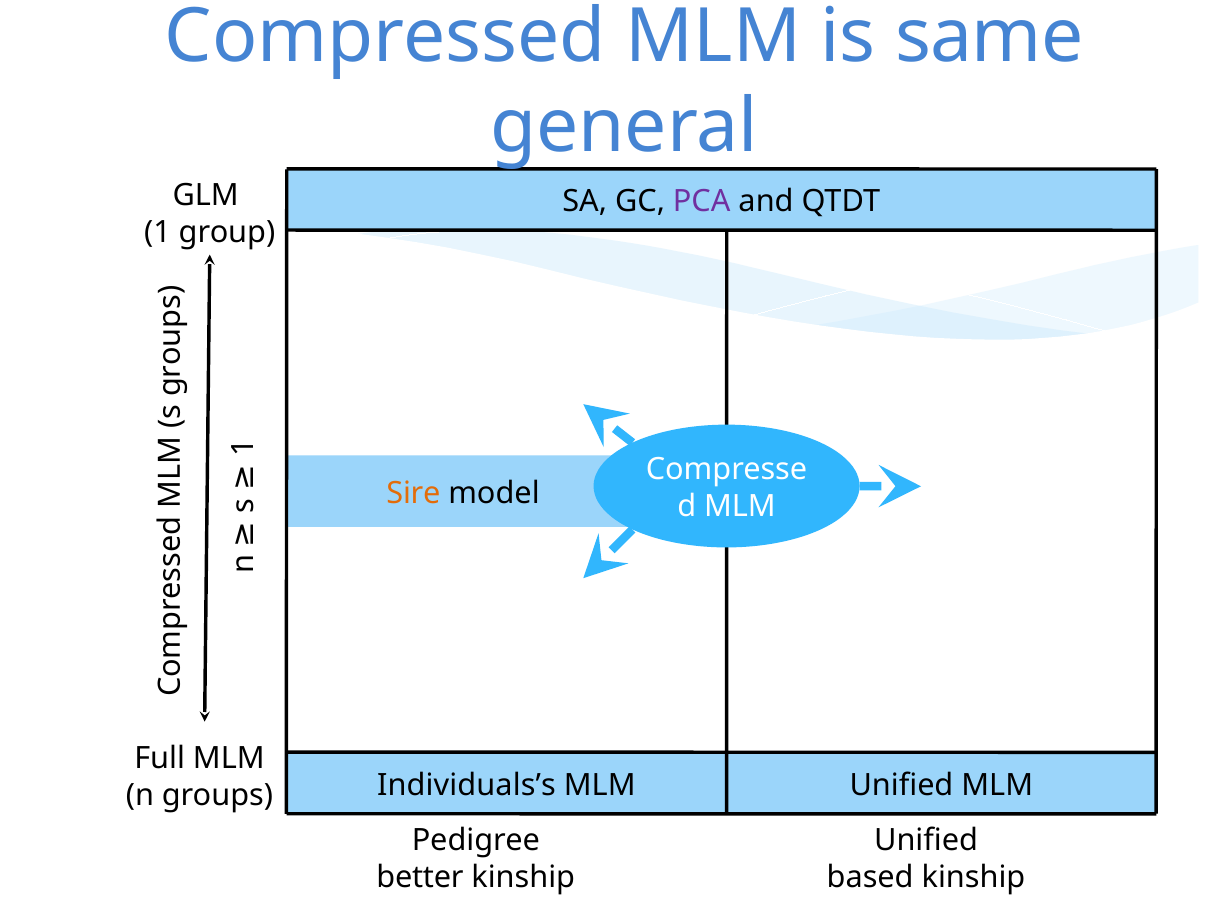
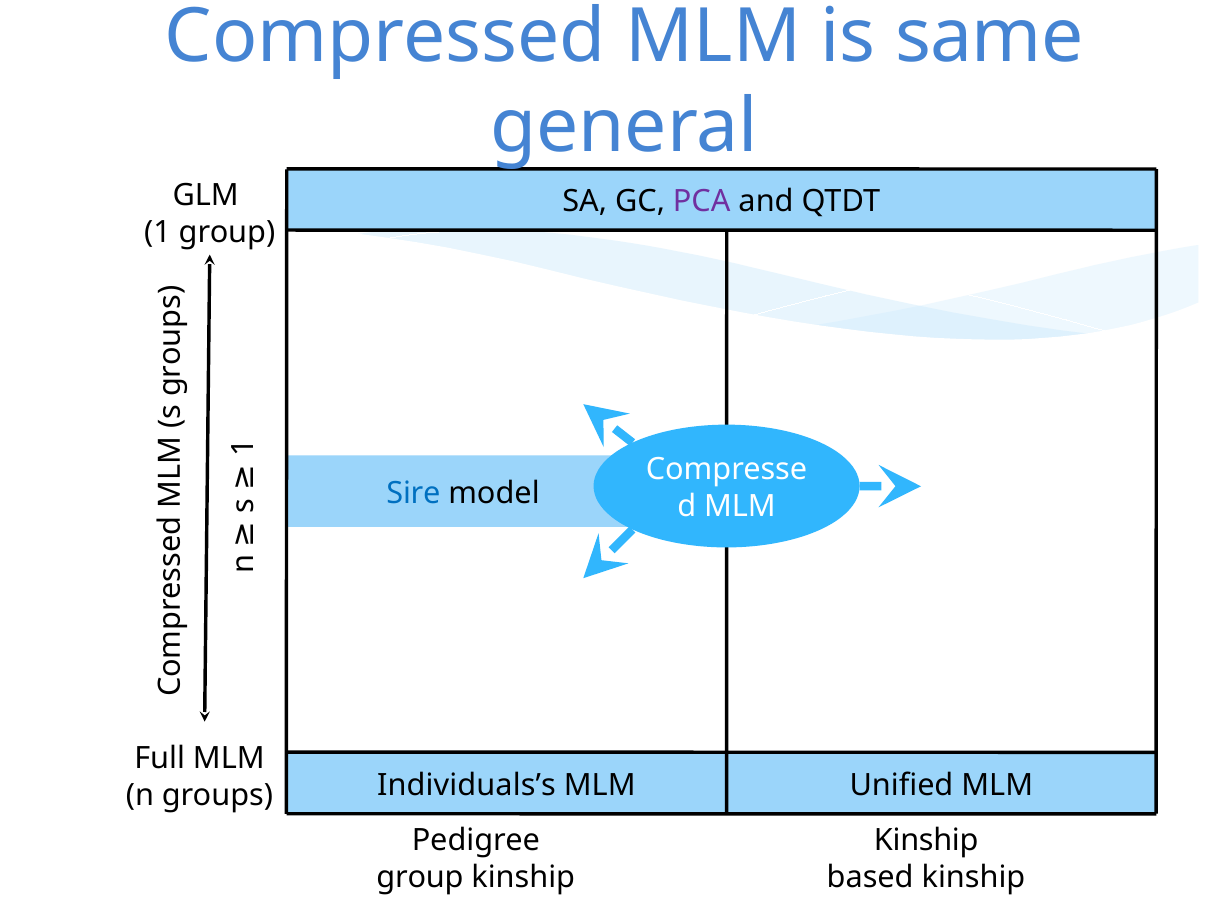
Sire colour: orange -> blue
Unified at (926, 840): Unified -> Kinship
better at (420, 877): better -> group
